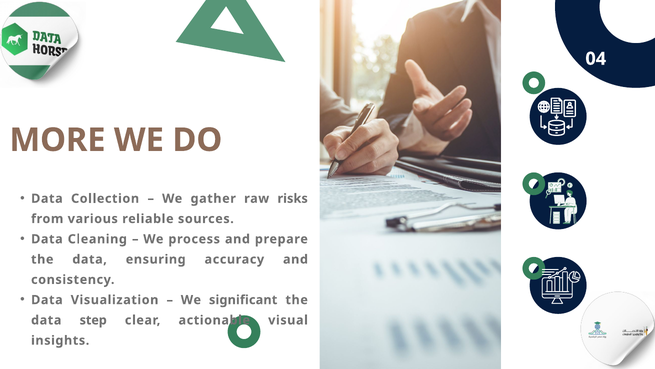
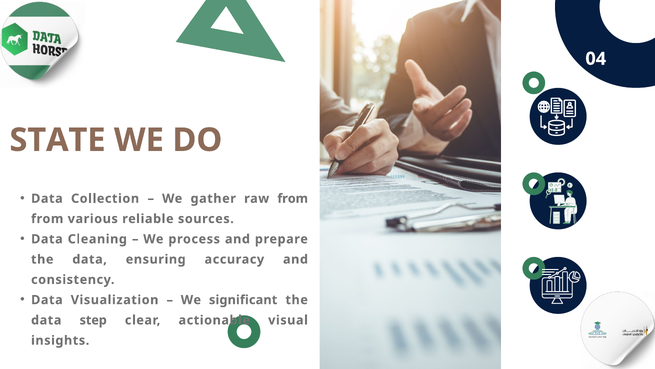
MORE: MORE -> STATE
raw risks: risks -> from
